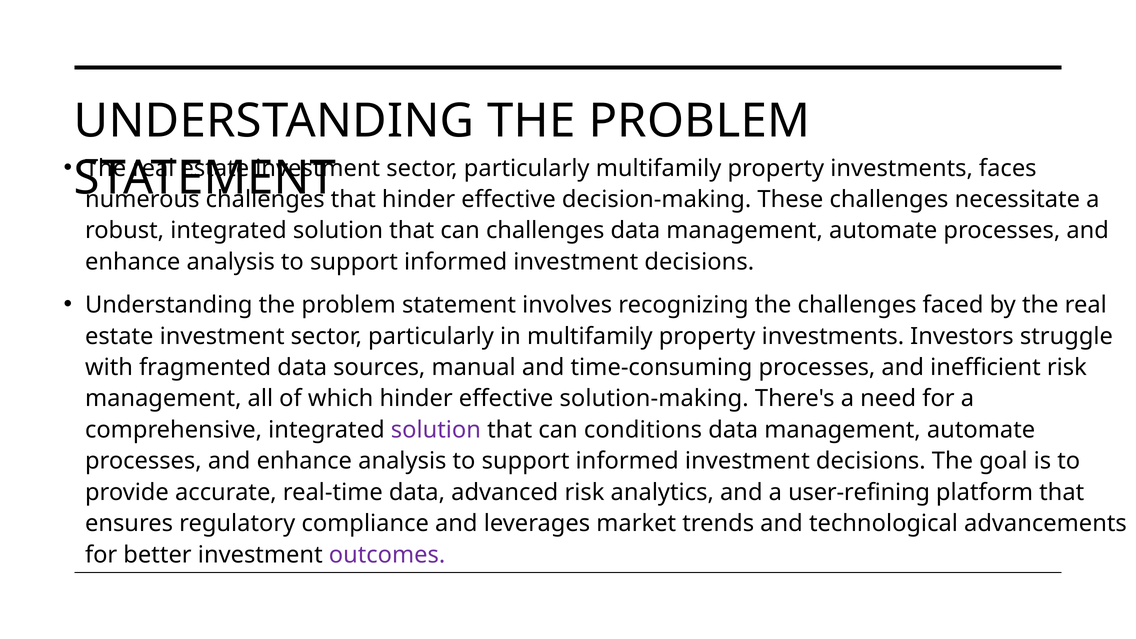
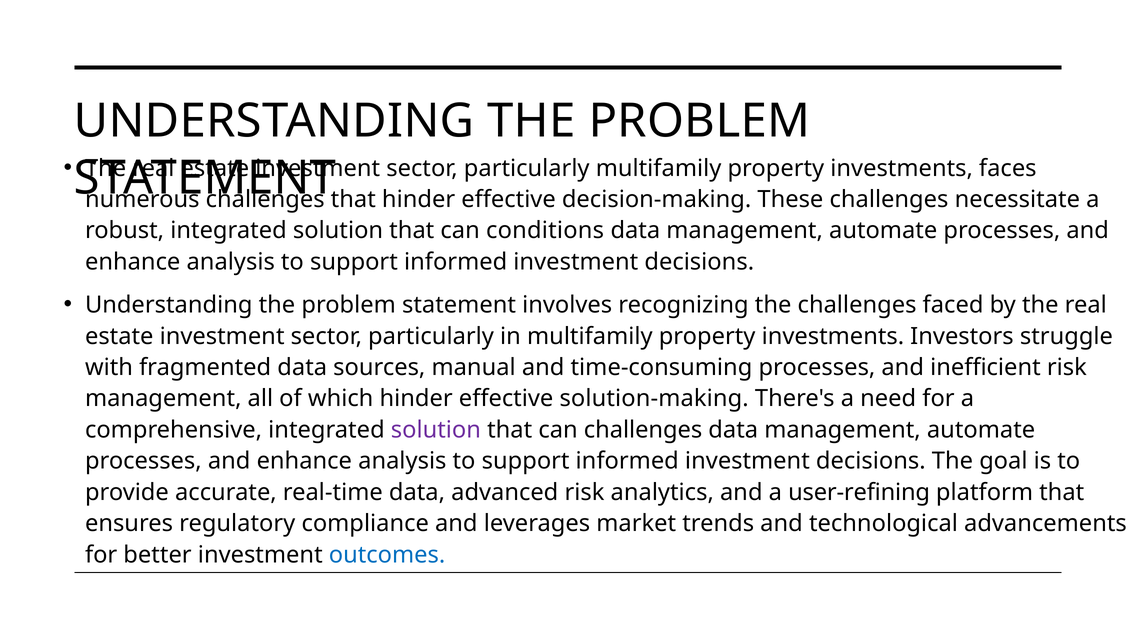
can challenges: challenges -> conditions
can conditions: conditions -> challenges
outcomes colour: purple -> blue
